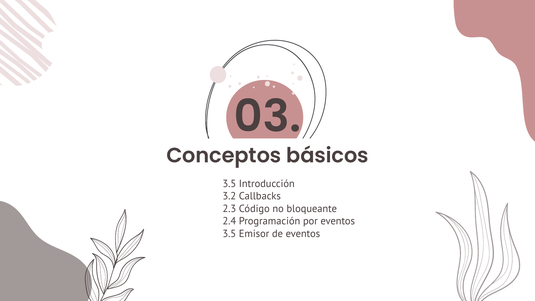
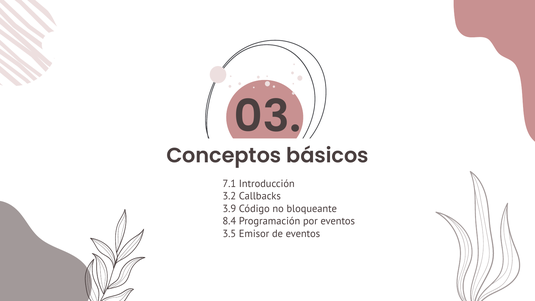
3.5 at (229, 184): 3.5 -> 7.1
2.3: 2.3 -> 3.9
2.4: 2.4 -> 8.4
